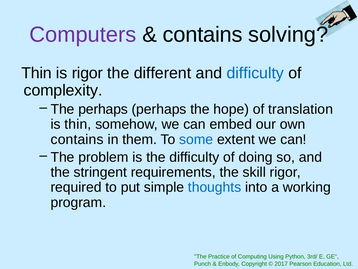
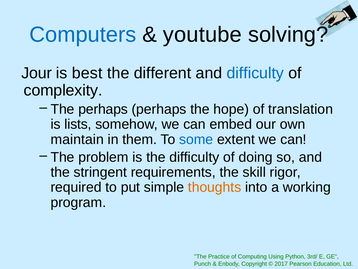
Computers colour: purple -> blue
contains at (203, 35): contains -> youtube
Thin at (37, 73): Thin -> Jour
is rigor: rigor -> best
is thin: thin -> lists
contains at (77, 139): contains -> maintain
thoughts colour: blue -> orange
